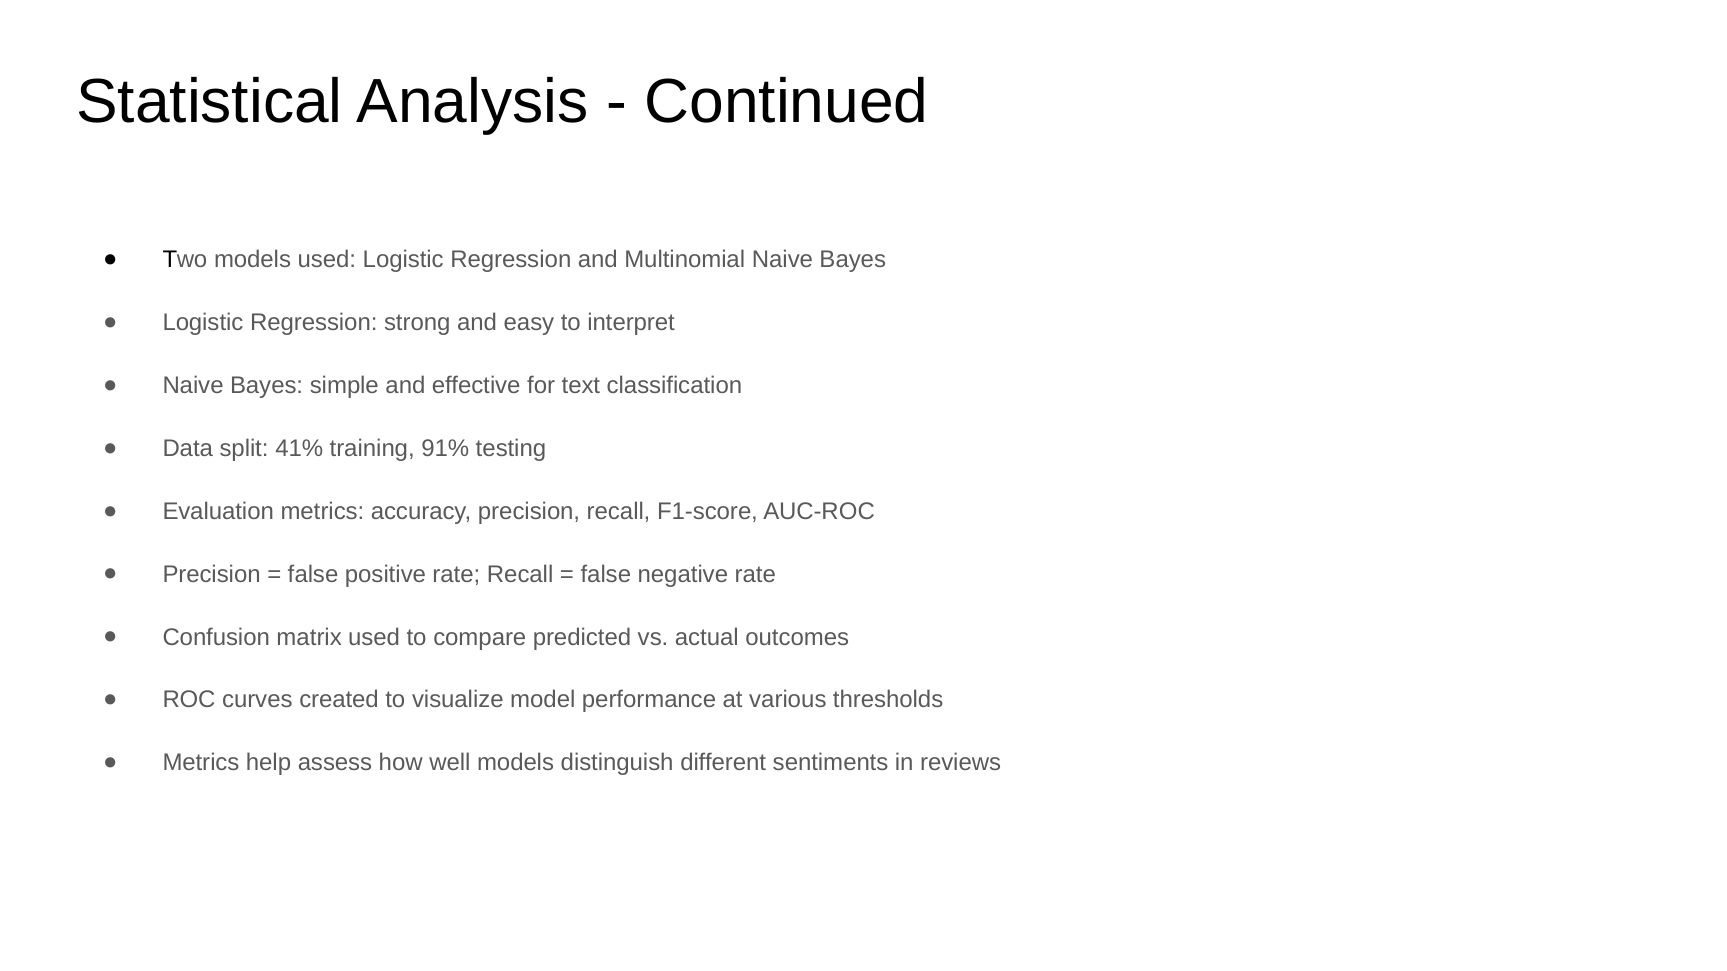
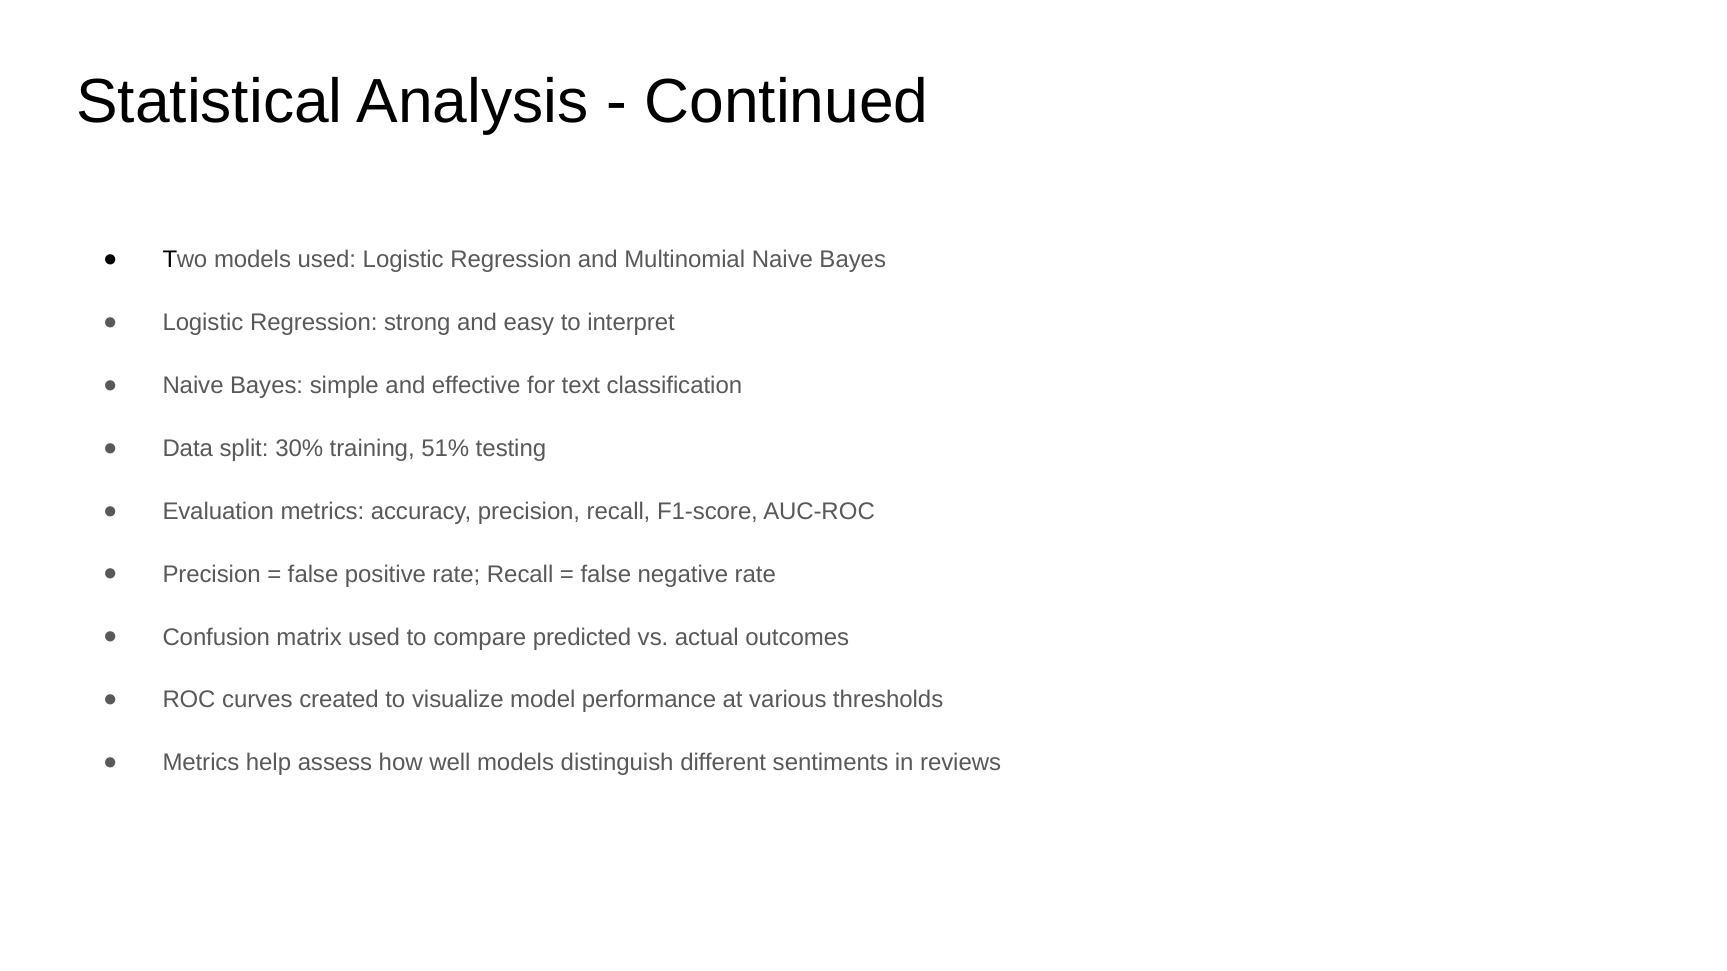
41%: 41% -> 30%
91%: 91% -> 51%
